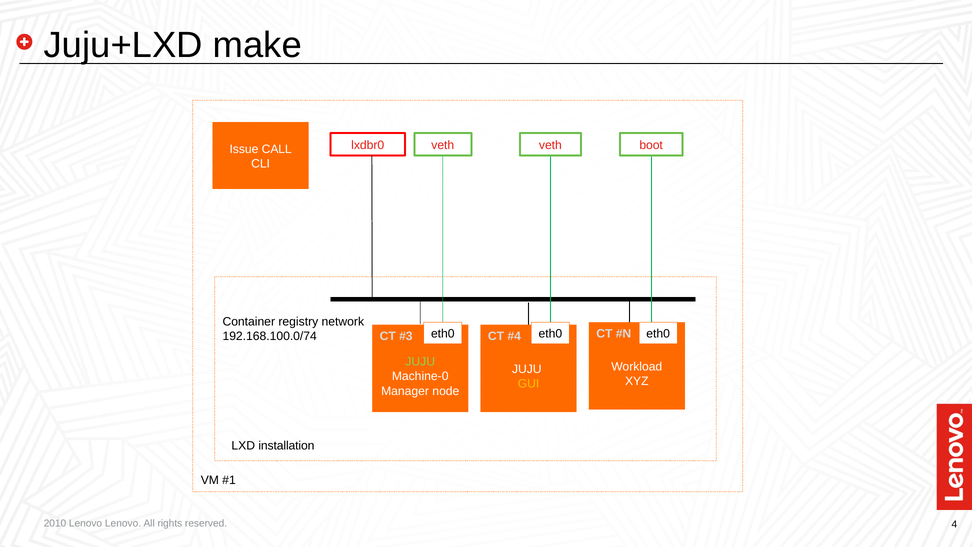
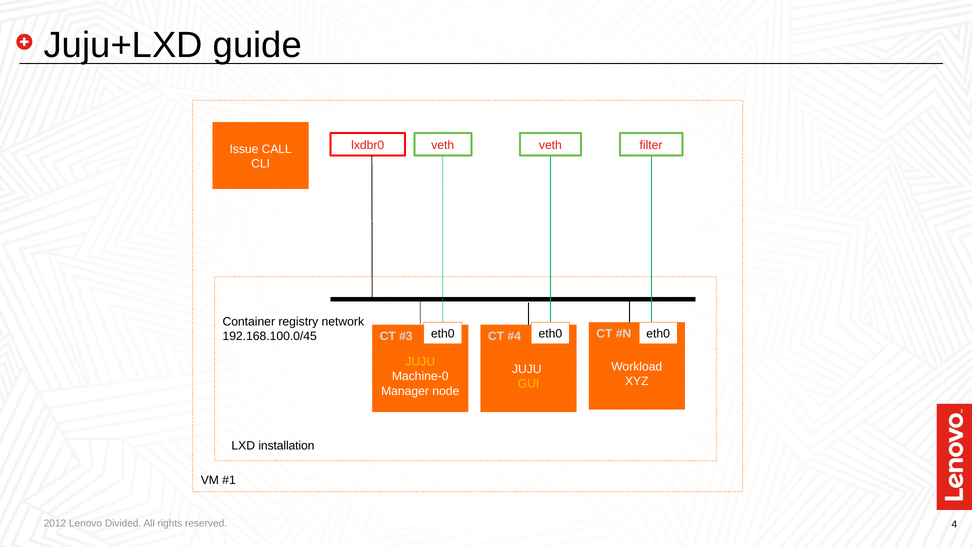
make: make -> guide
boot: boot -> filter
192.168.100.0/74: 192.168.100.0/74 -> 192.168.100.0/45
JUJU at (420, 362) colour: light green -> yellow
2010: 2010 -> 2012
Lenovo Lenovo: Lenovo -> Divided
